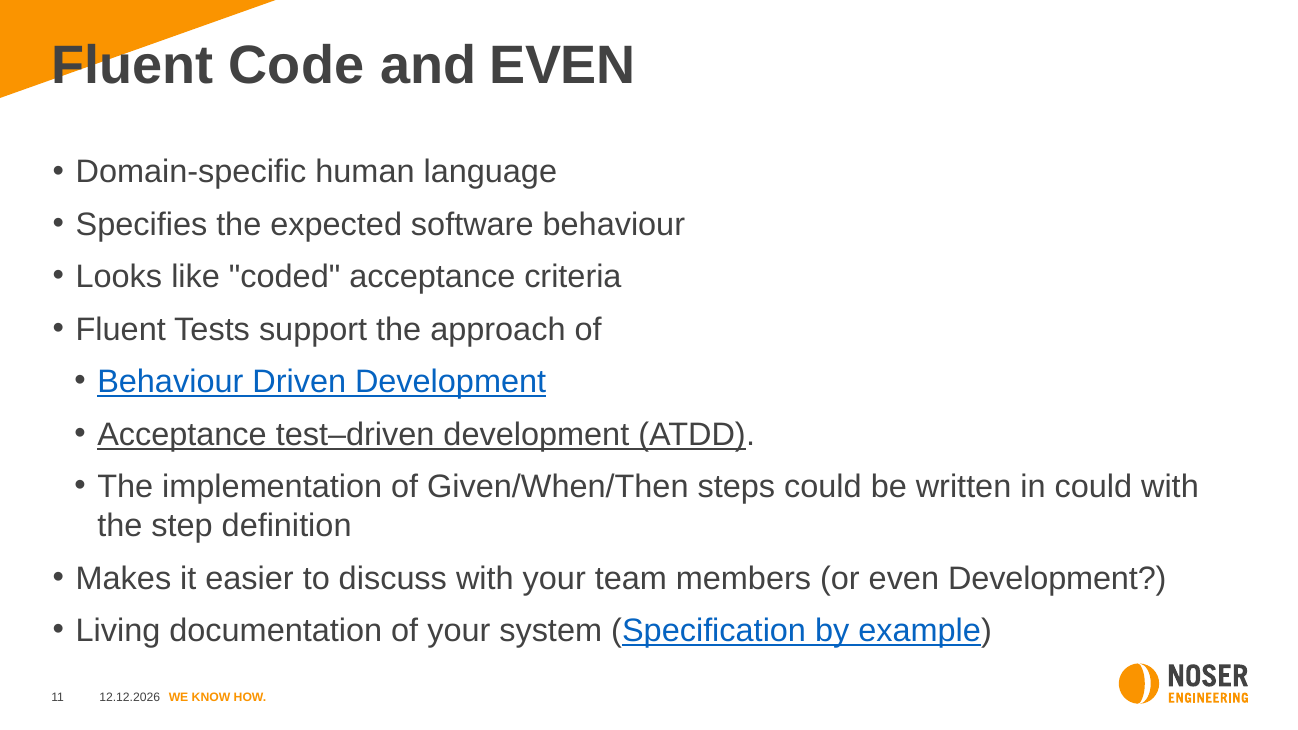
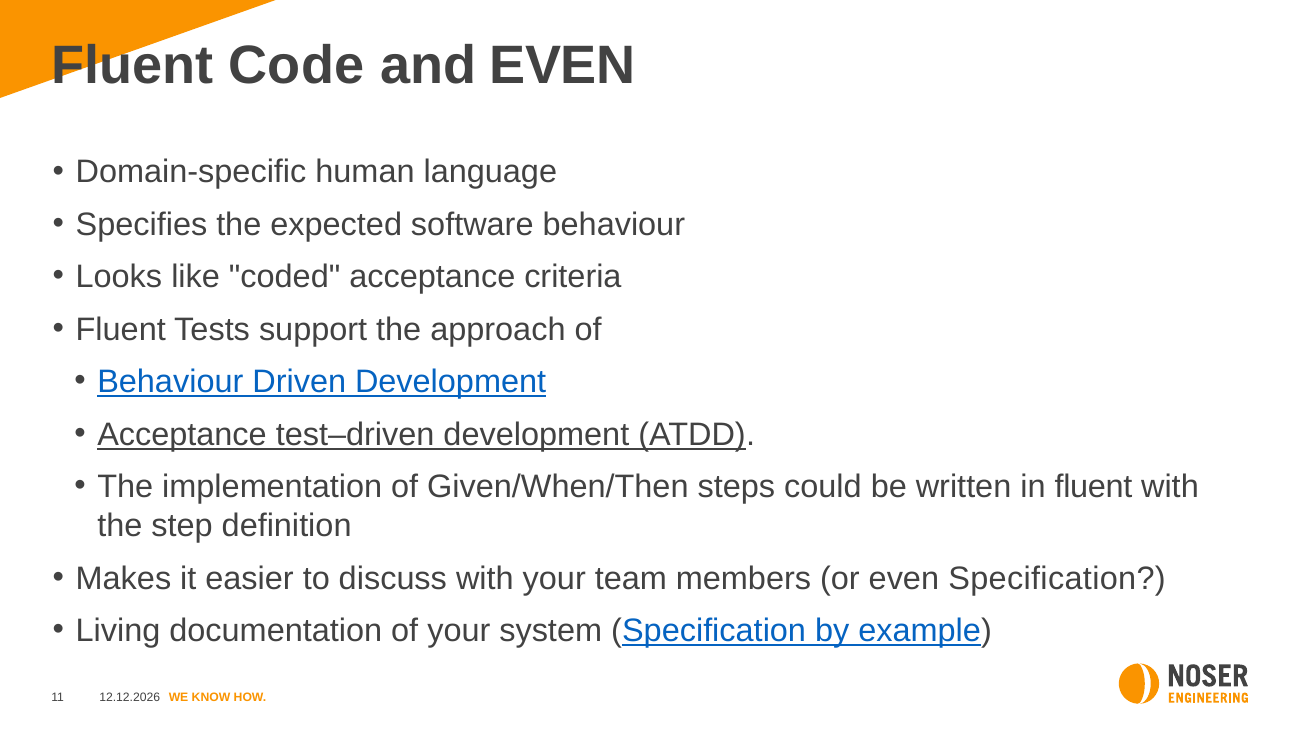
in could: could -> fluent
even Development: Development -> Specification
